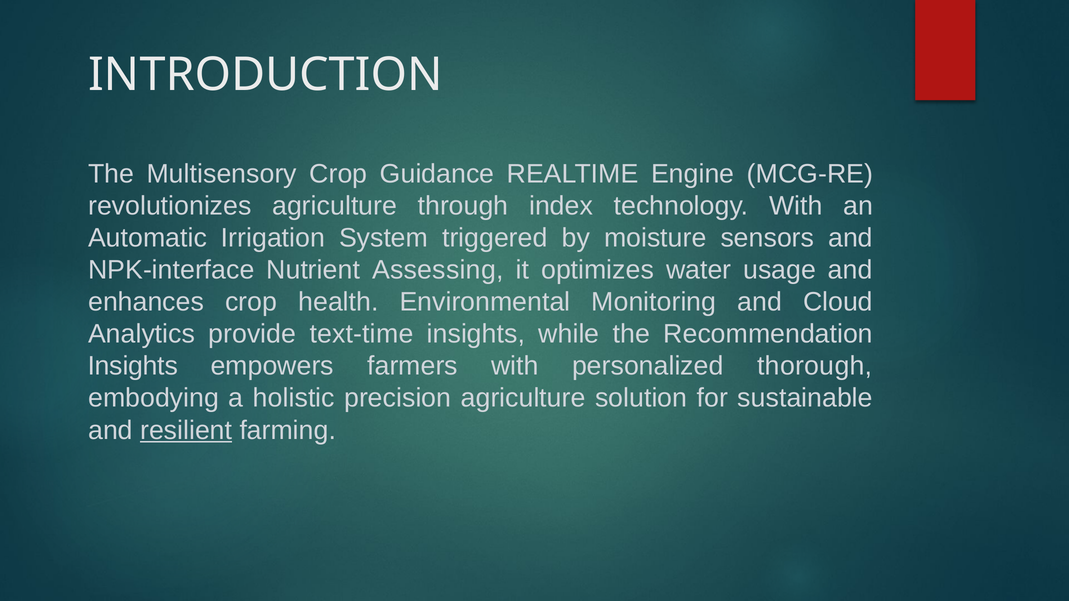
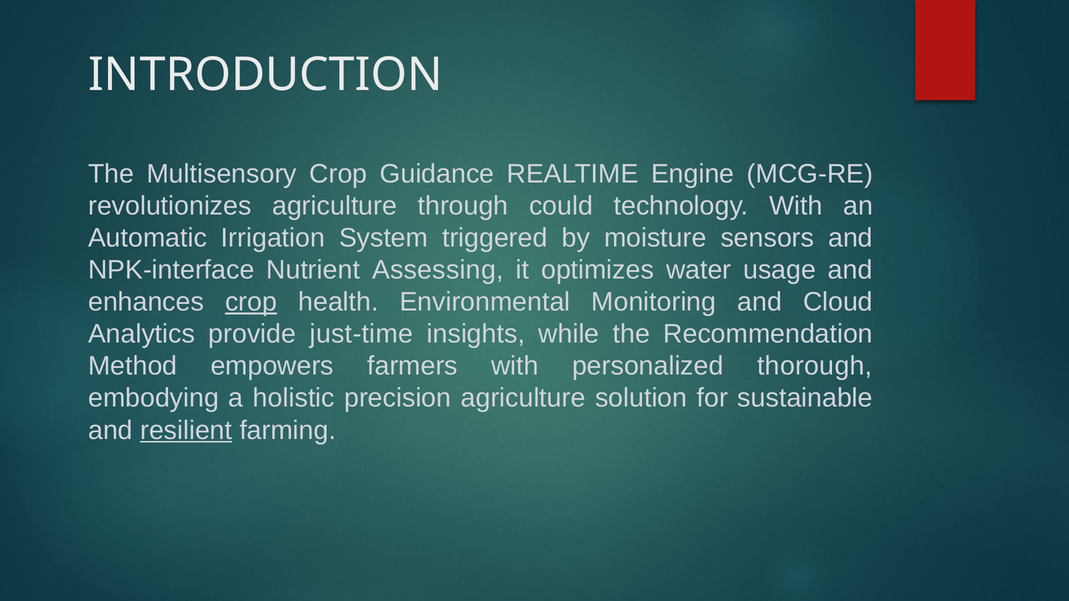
index: index -> could
crop at (251, 302) underline: none -> present
text-time: text-time -> just-time
Insights at (133, 366): Insights -> Method
